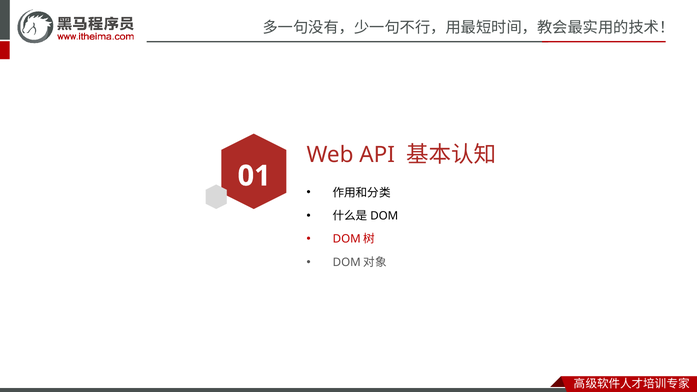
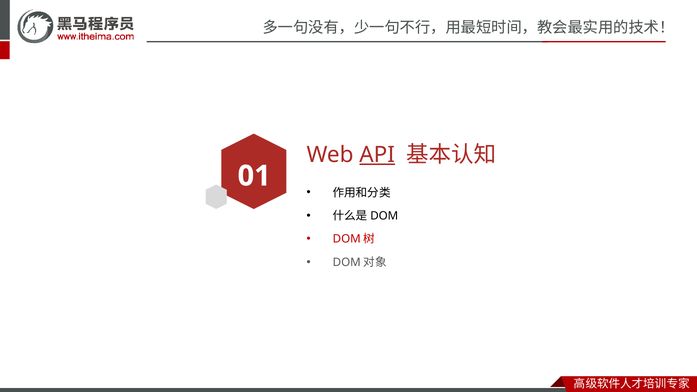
API underline: none -> present
